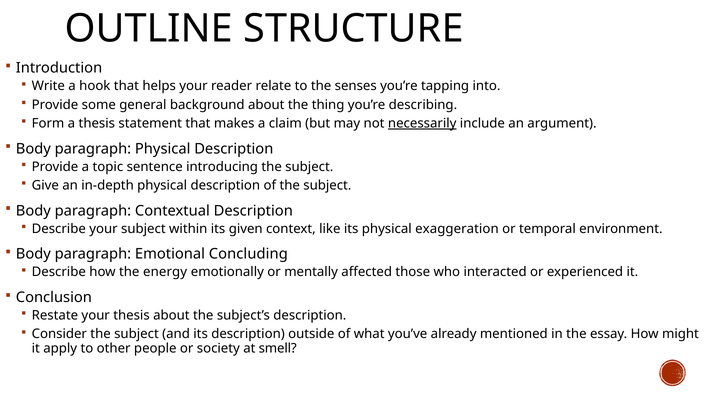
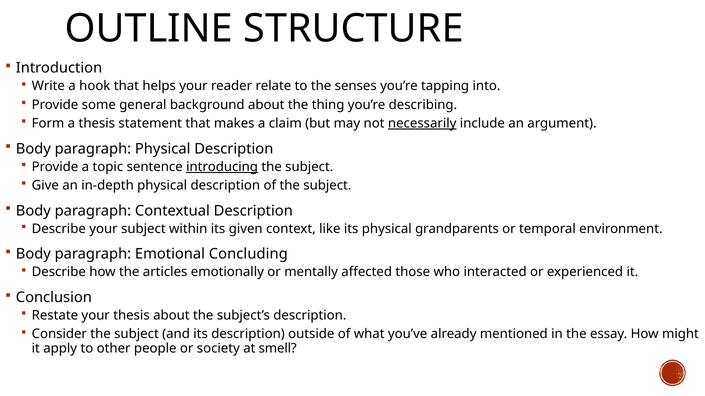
introducing underline: none -> present
exaggeration: exaggeration -> grandparents
energy: energy -> articles
